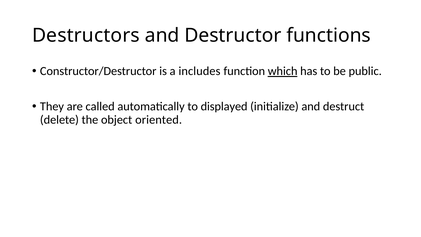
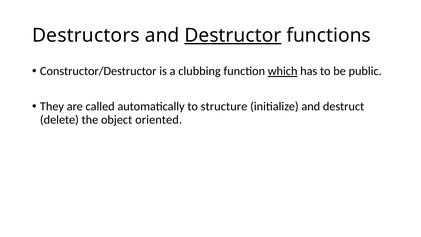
Destructor underline: none -> present
includes: includes -> clubbing
displayed: displayed -> structure
